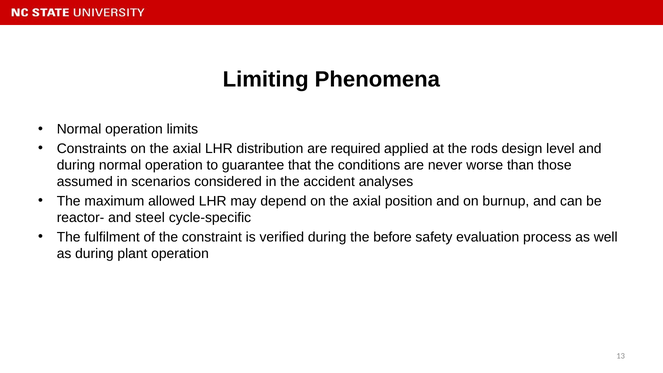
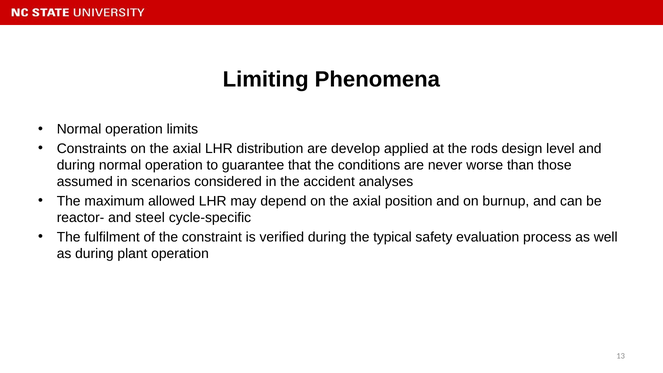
required: required -> develop
before: before -> typical
